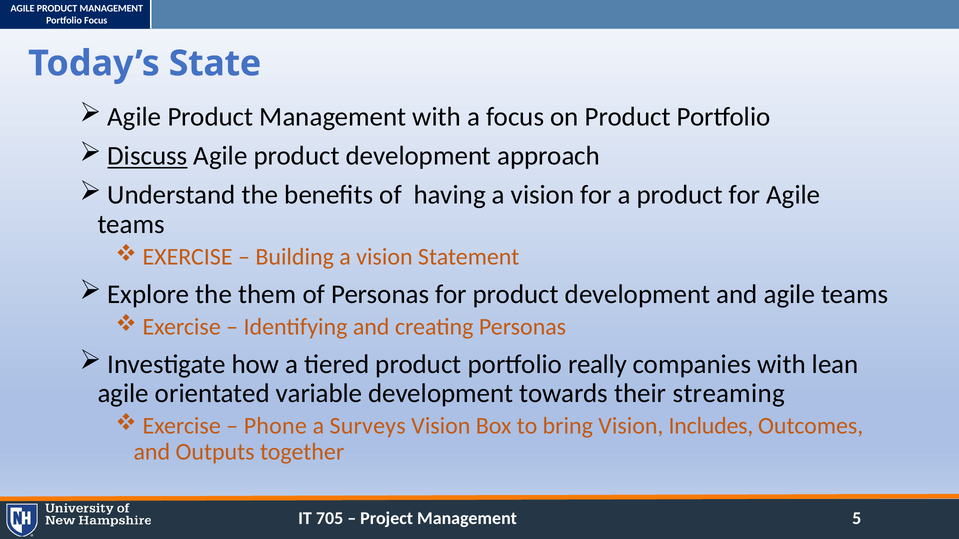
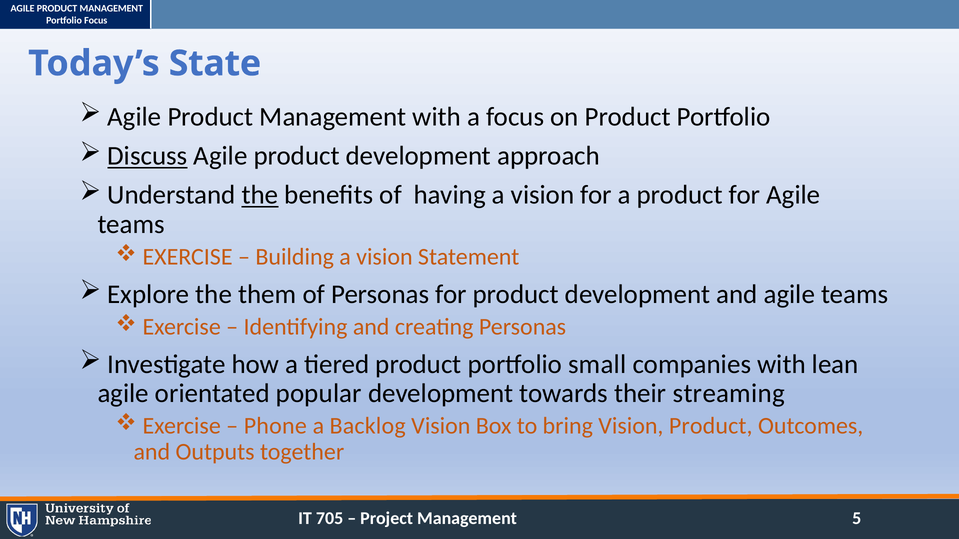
the at (260, 195) underline: none -> present
really: really -> small
variable: variable -> popular
Surveys: Surveys -> Backlog
Vision Includes: Includes -> Product
